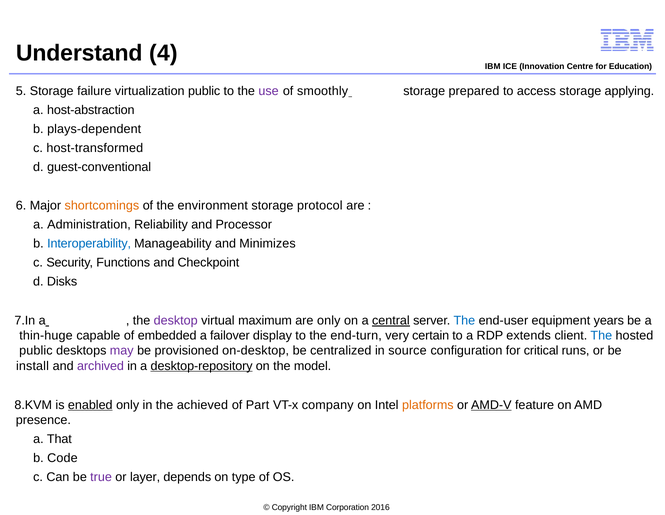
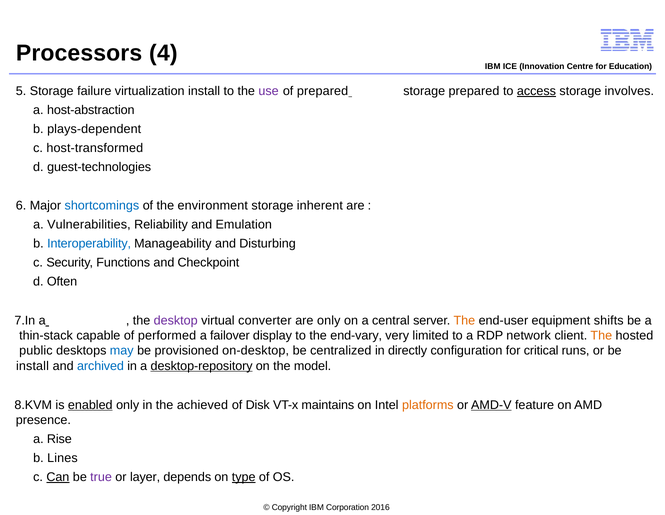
Understand: Understand -> Processors
virtualization public: public -> install
of smoothly: smoothly -> prepared
access underline: none -> present
applying: applying -> involves
guest-conventional: guest-conventional -> guest-technologies
shortcomings colour: orange -> blue
protocol: protocol -> inherent
Administration: Administration -> Vulnerabilities
Processor: Processor -> Emulation
Minimizes: Minimizes -> Disturbing
Disks: Disks -> Often
maximum: maximum -> converter
central underline: present -> none
The at (464, 320) colour: blue -> orange
years: years -> shifts
thin-huge: thin-huge -> thin-stack
embedded: embedded -> performed
end-turn: end-turn -> end-vary
certain: certain -> limited
extends: extends -> network
The at (601, 335) colour: blue -> orange
may colour: purple -> blue
source: source -> directly
archived colour: purple -> blue
Part: Part -> Disk
company: company -> maintains
That: That -> Rise
Code: Code -> Lines
Can underline: none -> present
type underline: none -> present
